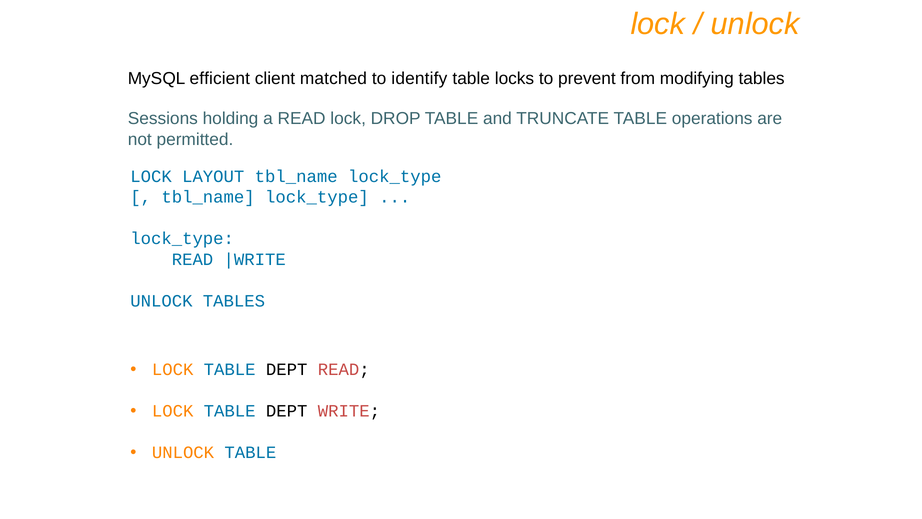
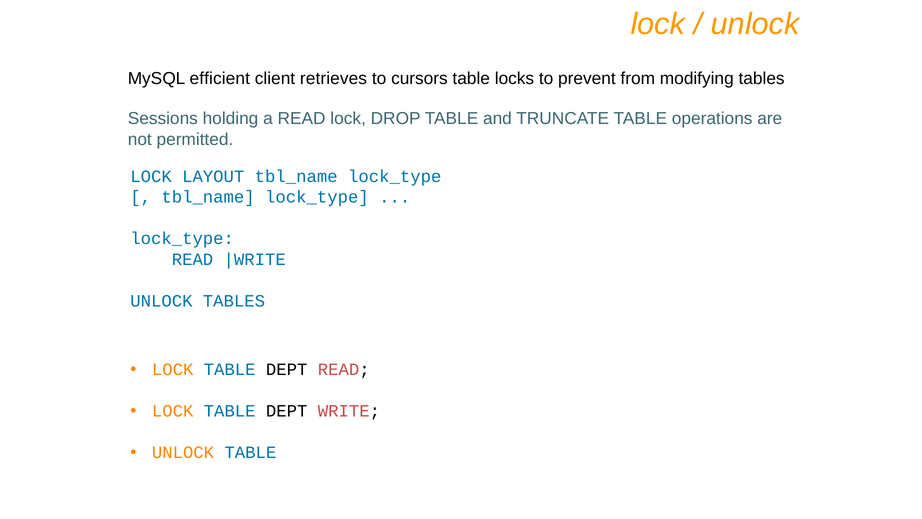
matched: matched -> retrieves
identify: identify -> cursors
